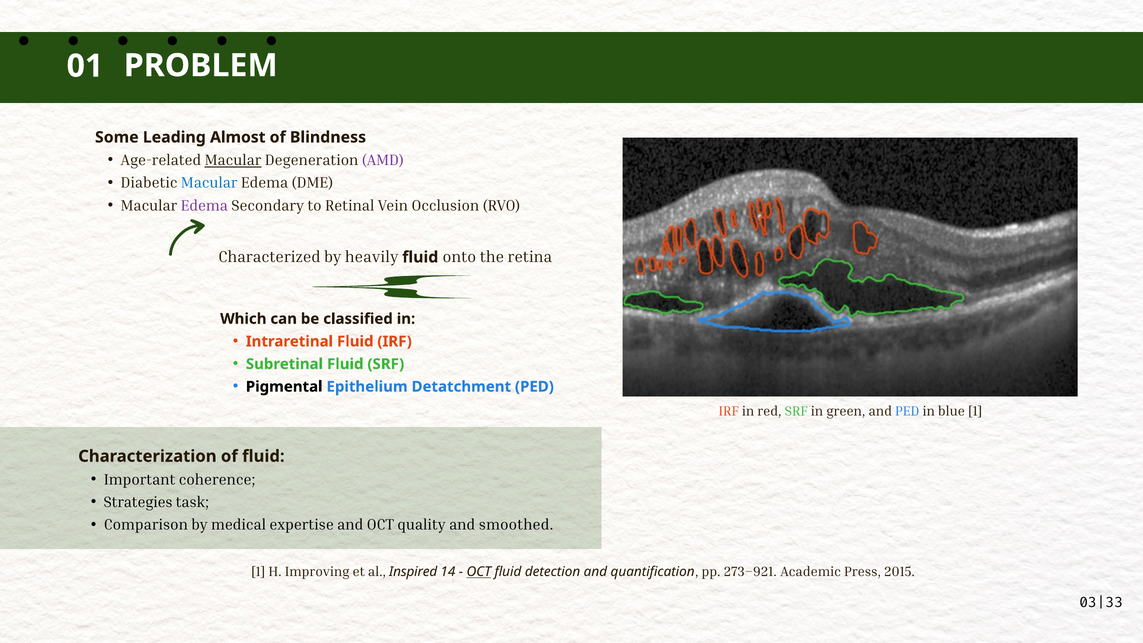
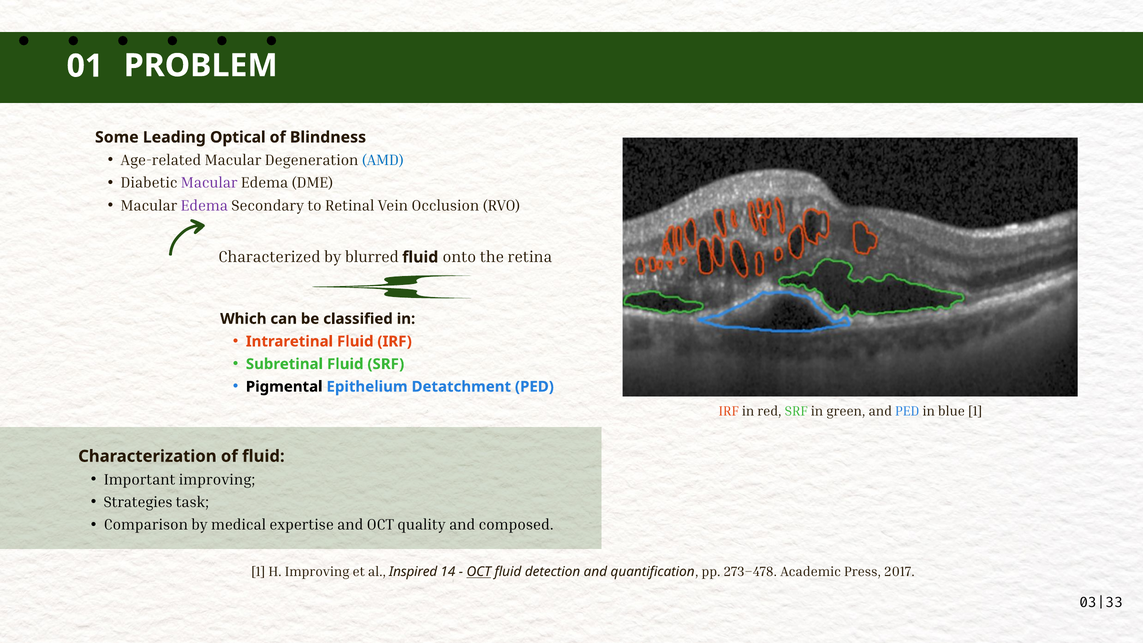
Almost: Almost -> Optical
Macular at (233, 160) underline: present -> none
AMD colour: purple -> blue
Macular at (209, 183) colour: blue -> purple
heavily: heavily -> blurred
Important coherence: coherence -> improving
smoothed: smoothed -> composed
273–921: 273–921 -> 273–478
2015: 2015 -> 2017
